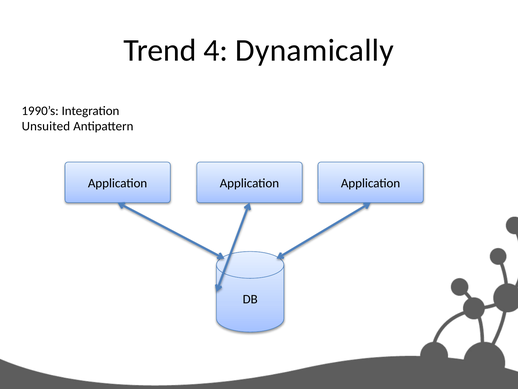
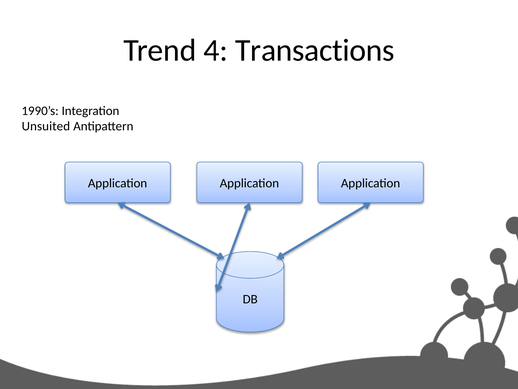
Dynamically: Dynamically -> Transactions
